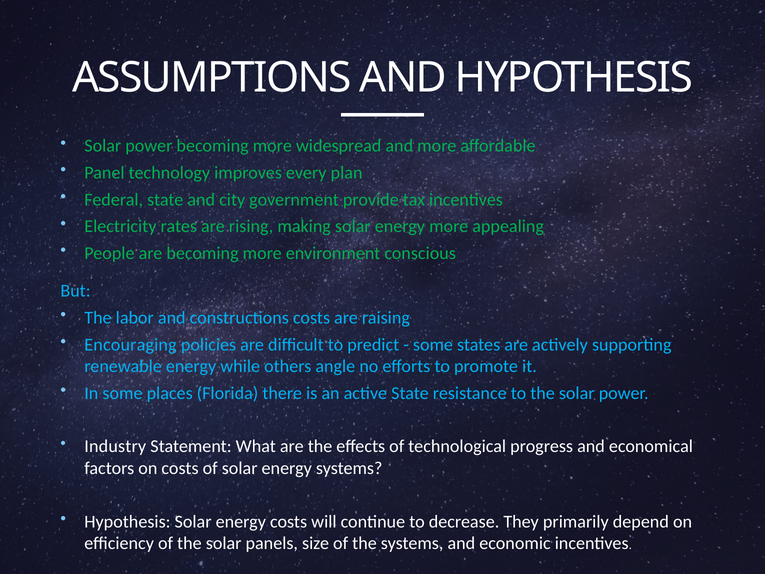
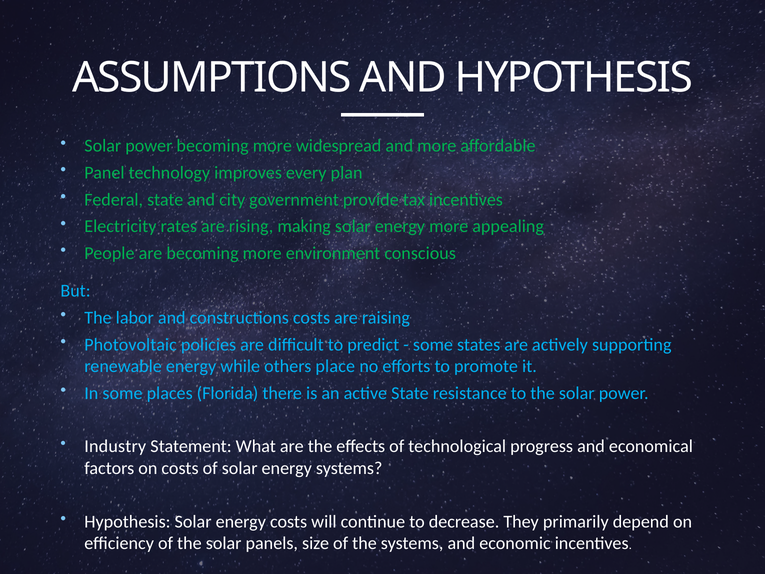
Encouraging: Encouraging -> Photovoltaic
angle: angle -> place
